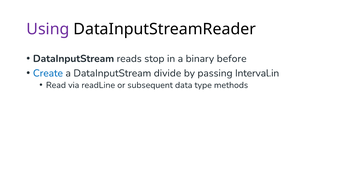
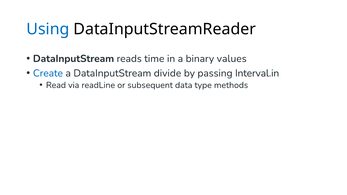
Using colour: purple -> blue
stop: stop -> time
before: before -> values
